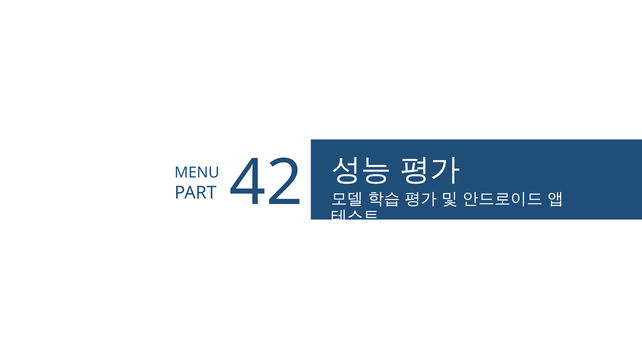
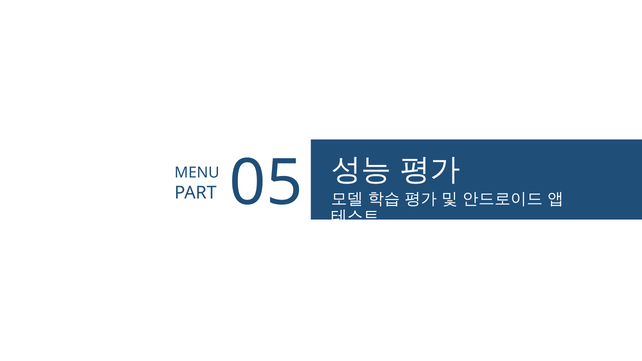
42: 42 -> 05
